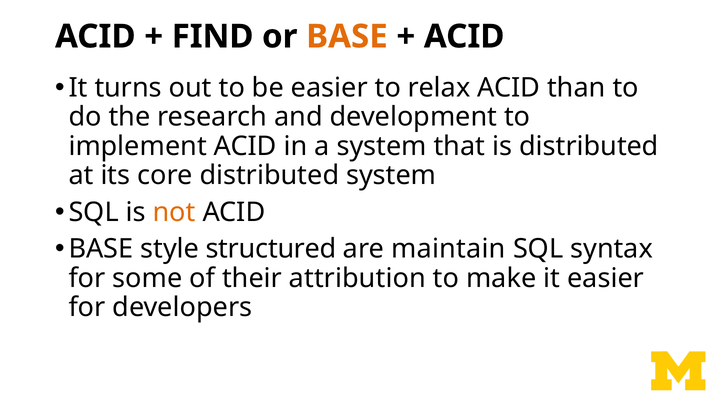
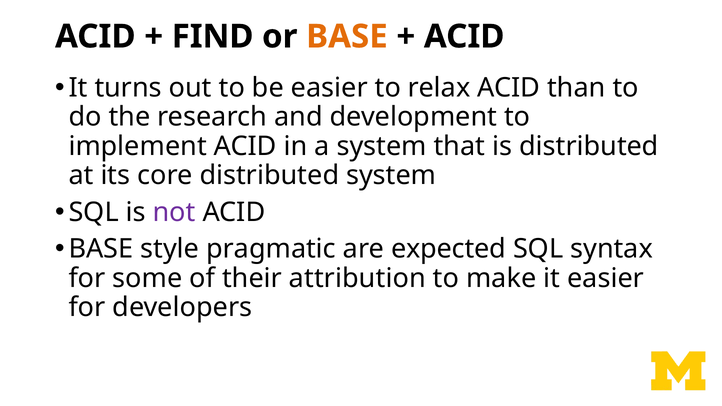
not colour: orange -> purple
structured: structured -> pragmatic
maintain: maintain -> expected
